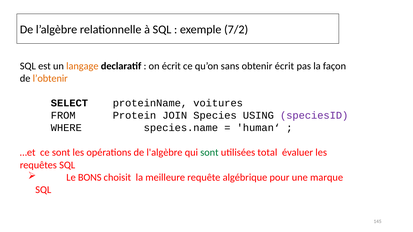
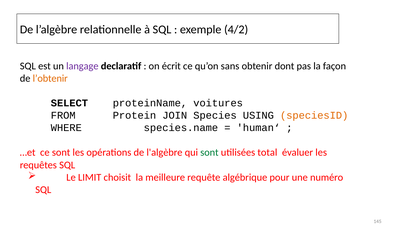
7/2: 7/2 -> 4/2
langage colour: orange -> purple
obtenir écrit: écrit -> dont
speciesID colour: purple -> orange
BONS: BONS -> LIMIT
marque: marque -> numéro
